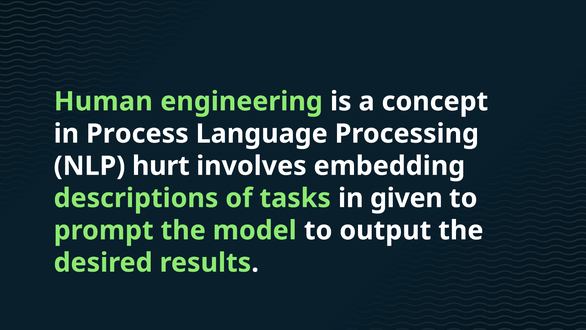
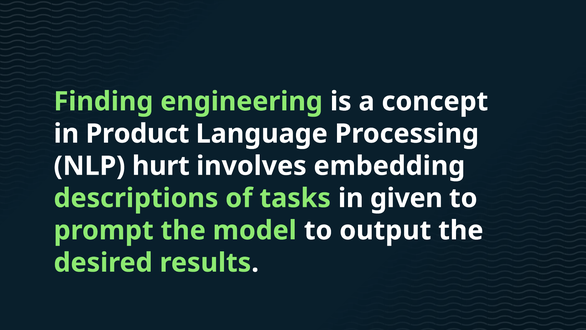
Human: Human -> Finding
Process: Process -> Product
